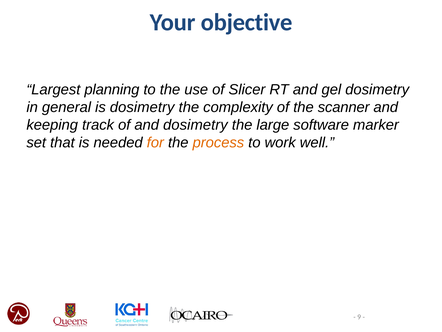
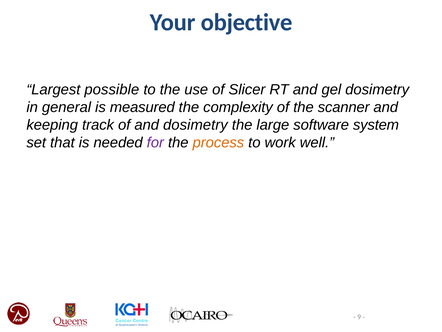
planning: planning -> possible
is dosimetry: dosimetry -> measured
marker: marker -> system
for colour: orange -> purple
